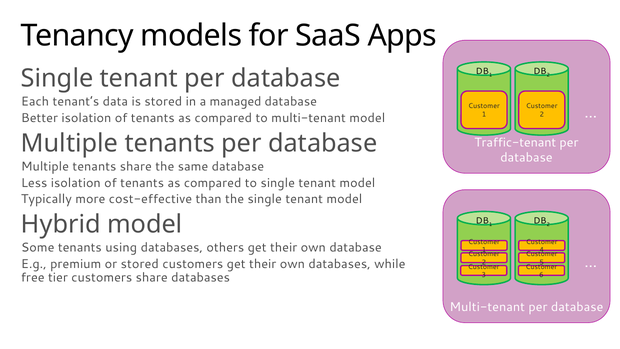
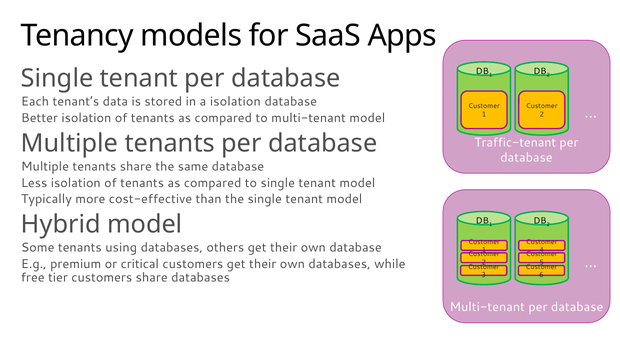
a managed: managed -> isolation
or stored: stored -> critical
